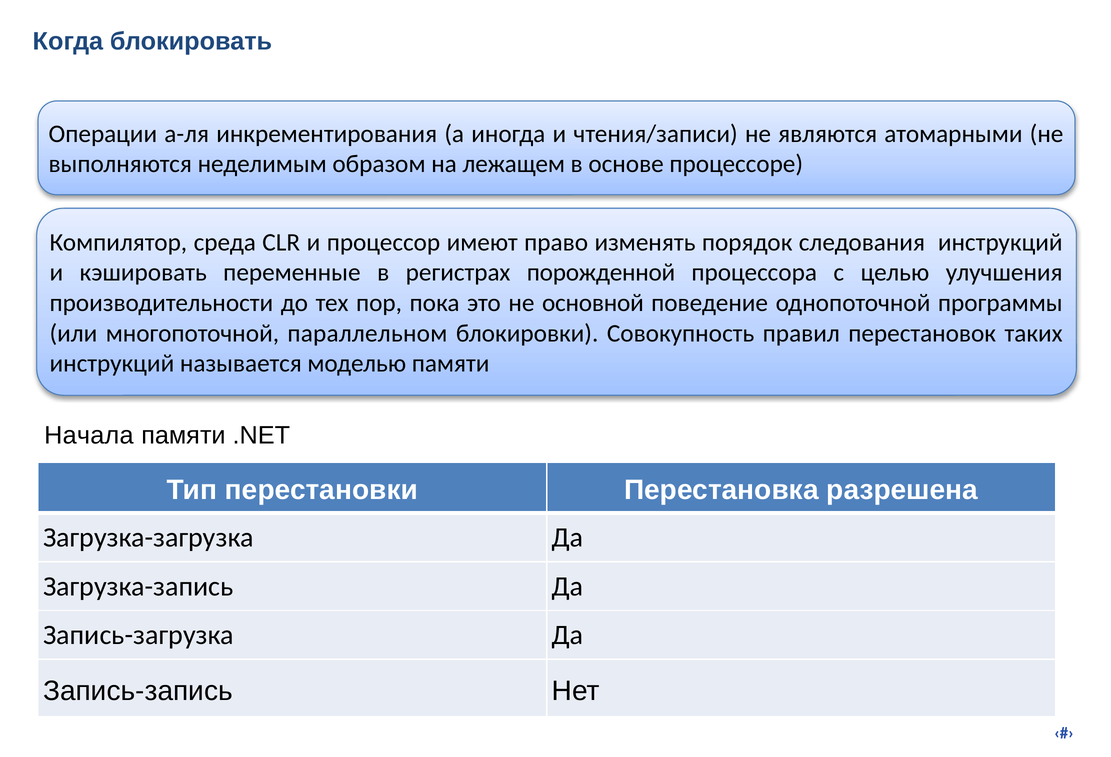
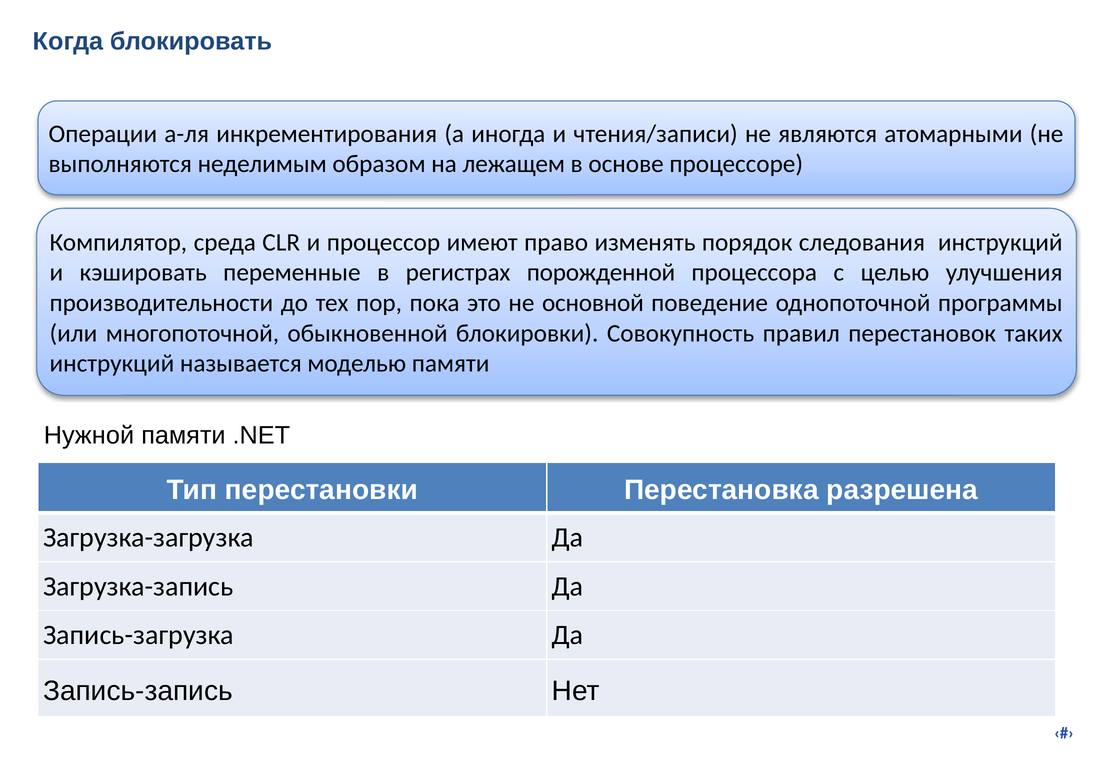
параллельном: параллельном -> обыкновенной
Начала: Начала -> Нужной
